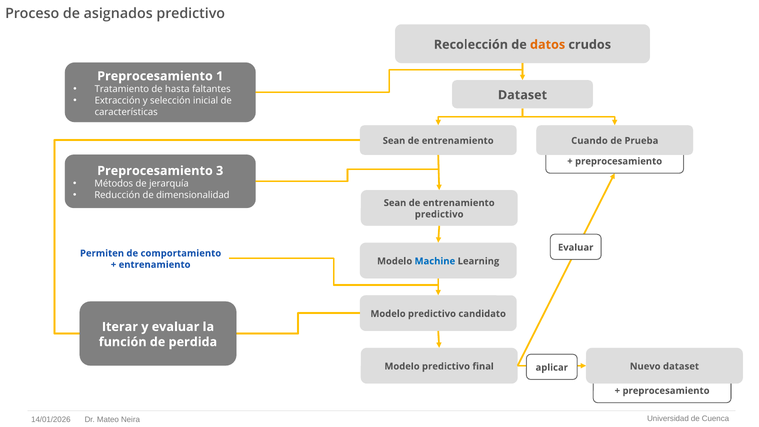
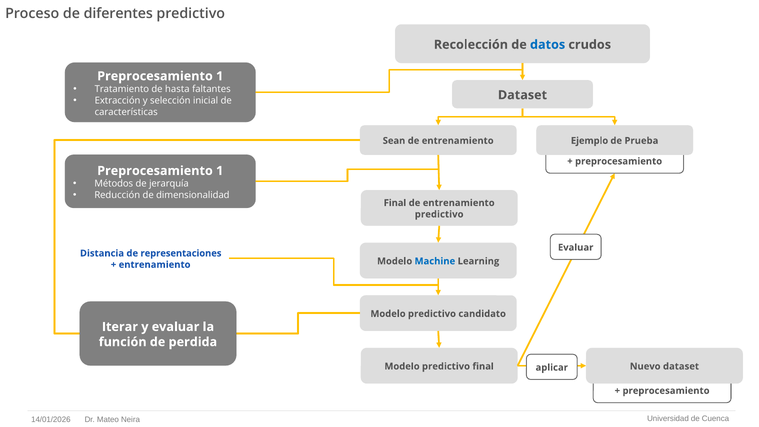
asignados: asignados -> diferentes
datos colour: orange -> blue
Cuando: Cuando -> Ejemplo
3 at (220, 171): 3 -> 1
Sean at (395, 203): Sean -> Final
Permiten: Permiten -> Distancia
comportamiento: comportamiento -> representaciones
